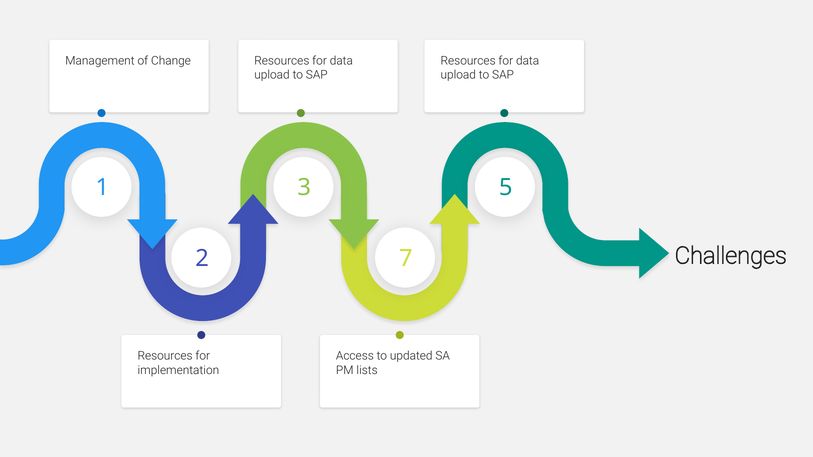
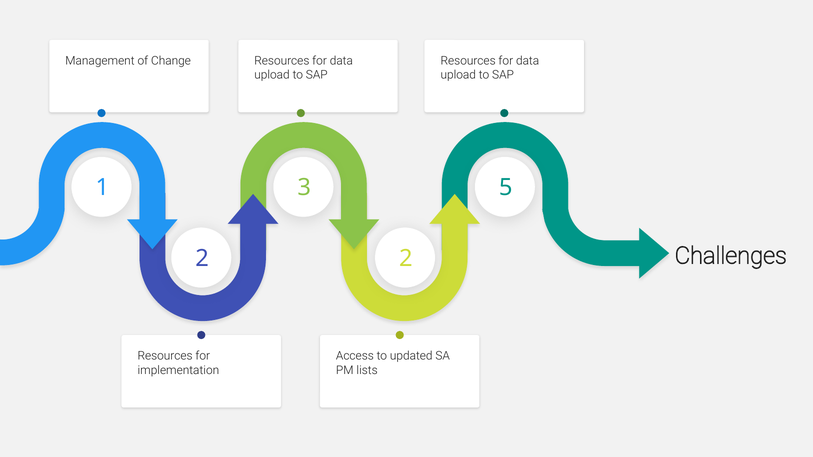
2 7: 7 -> 2
